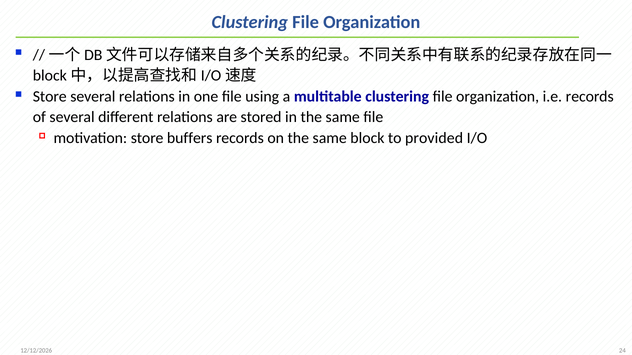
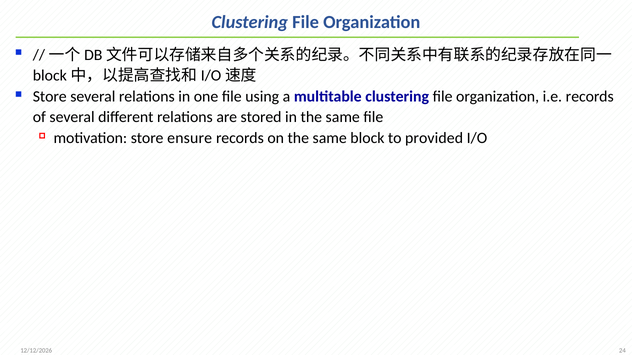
buffers: buffers -> ensure
